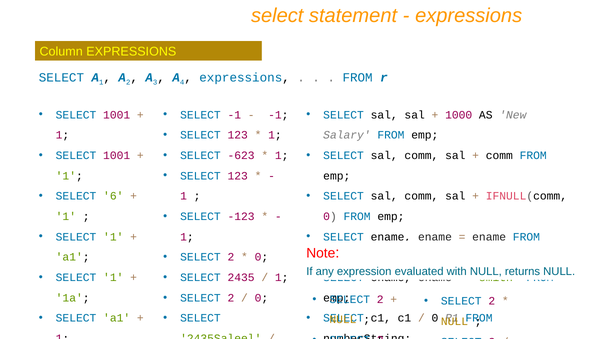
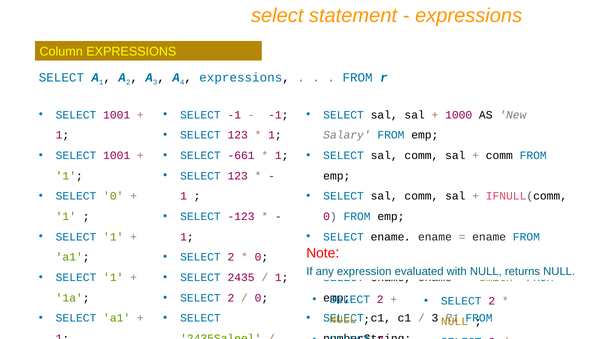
-623: -623 -> -661
SELECT 6: 6 -> 0
0 at (435, 318): 0 -> 3
